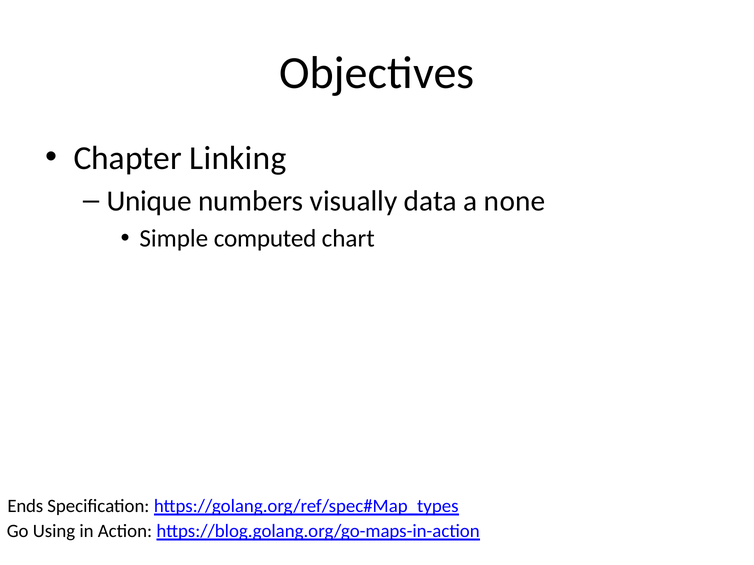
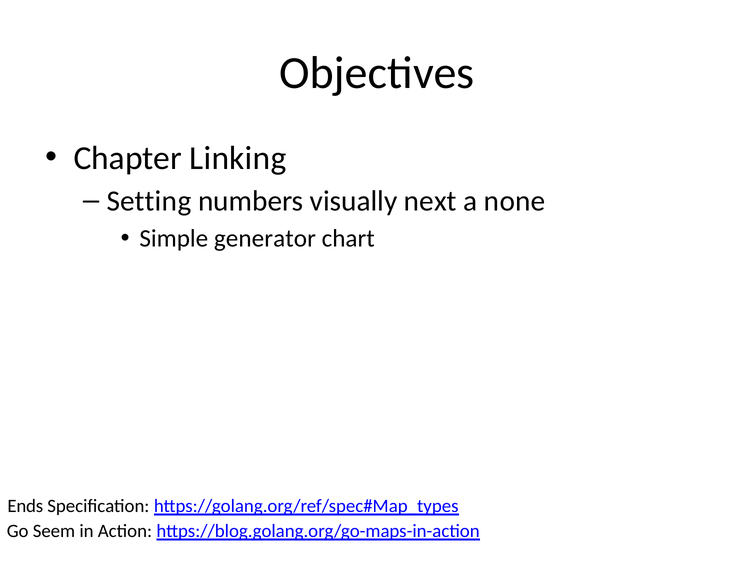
Unique: Unique -> Setting
data: data -> next
computed: computed -> generator
Using: Using -> Seem
